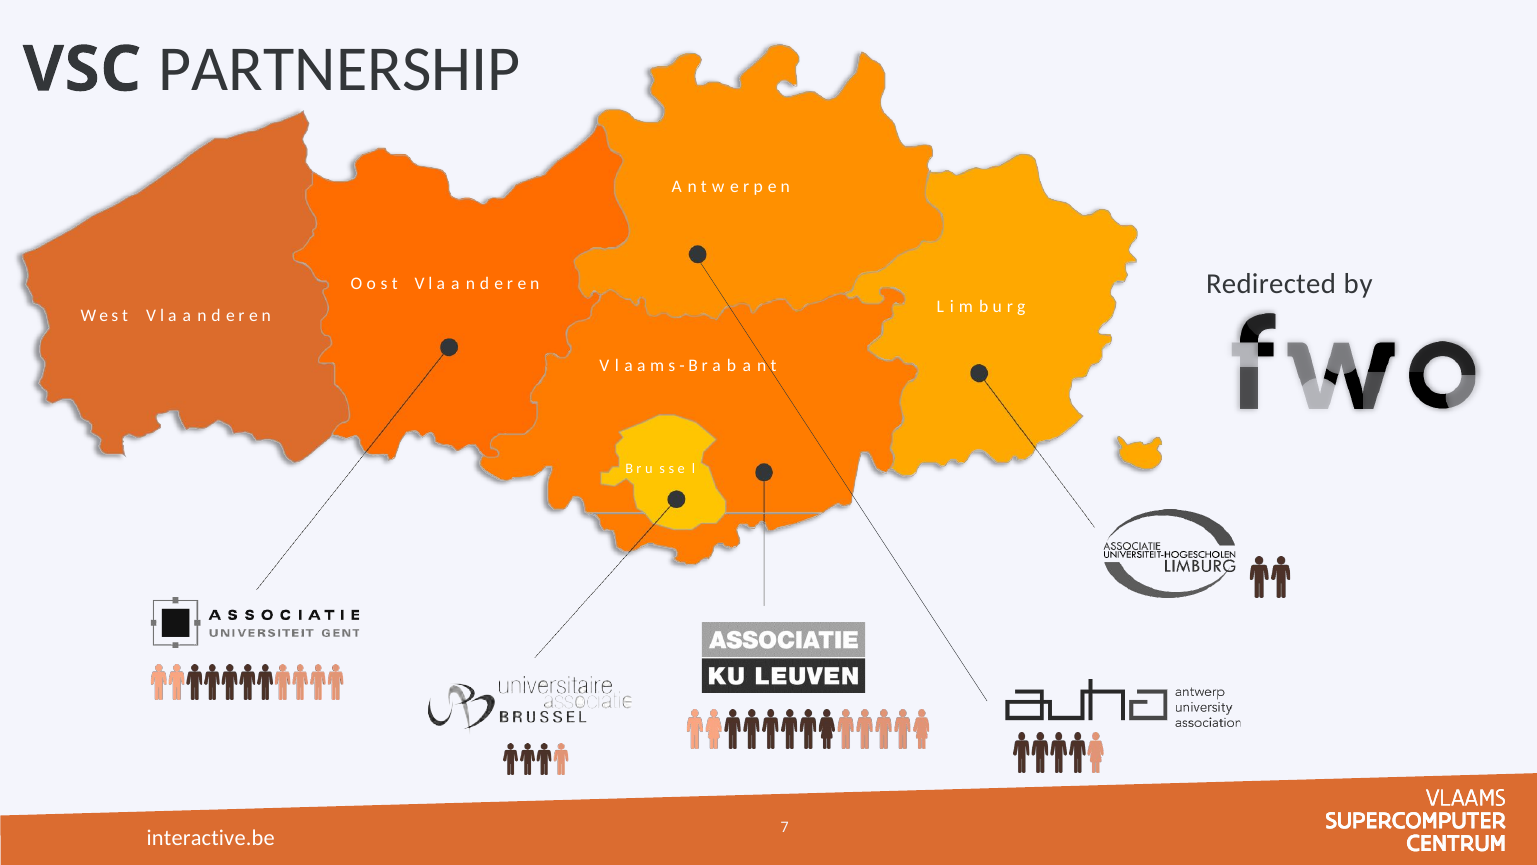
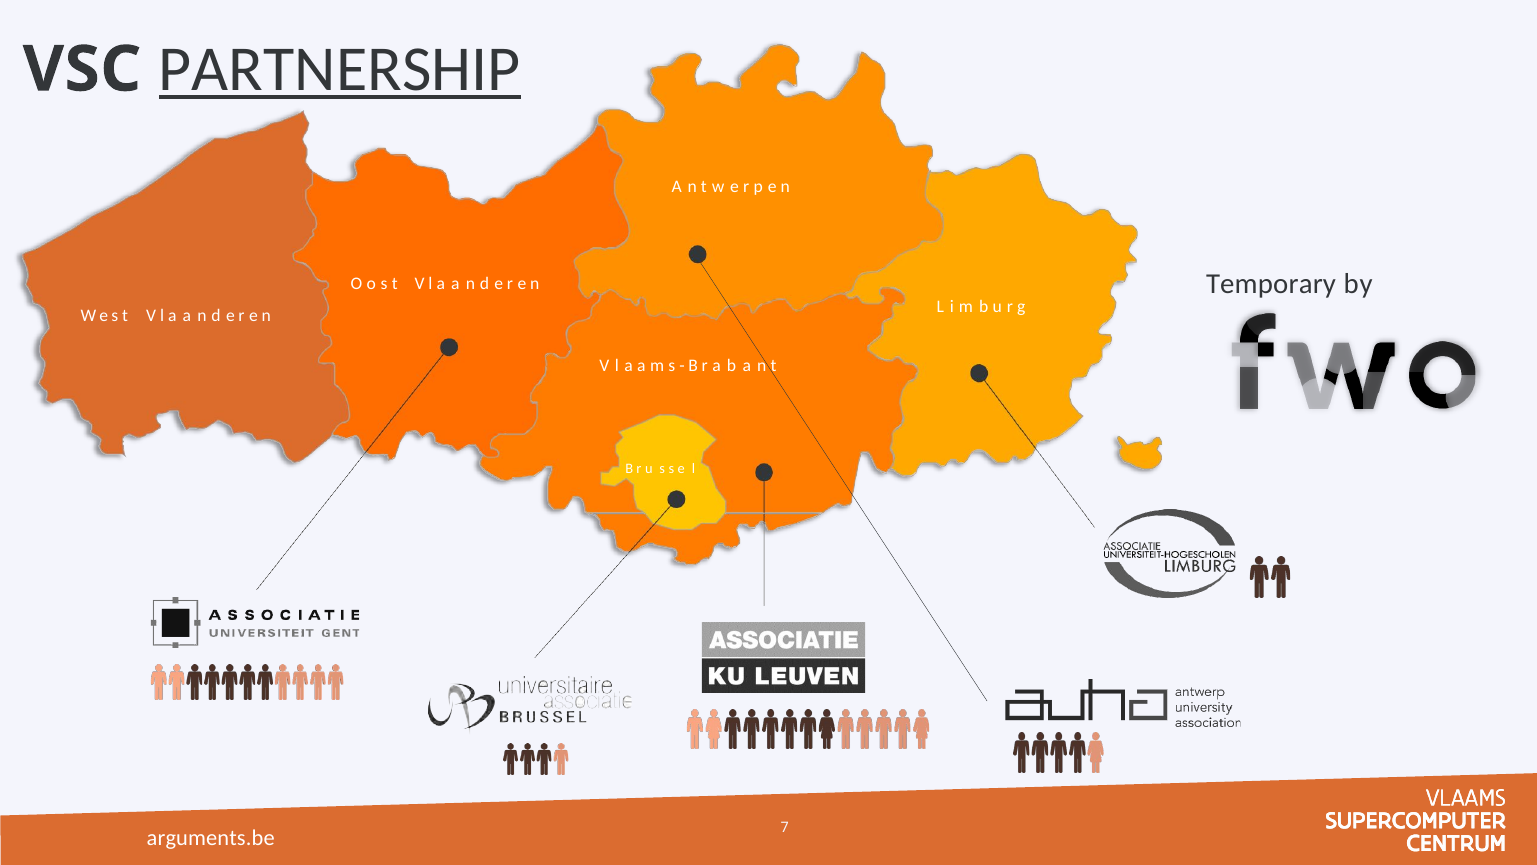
PARTNERSHIP underline: none -> present
Redirected: Redirected -> Temporary
interactive.be: interactive.be -> arguments.be
